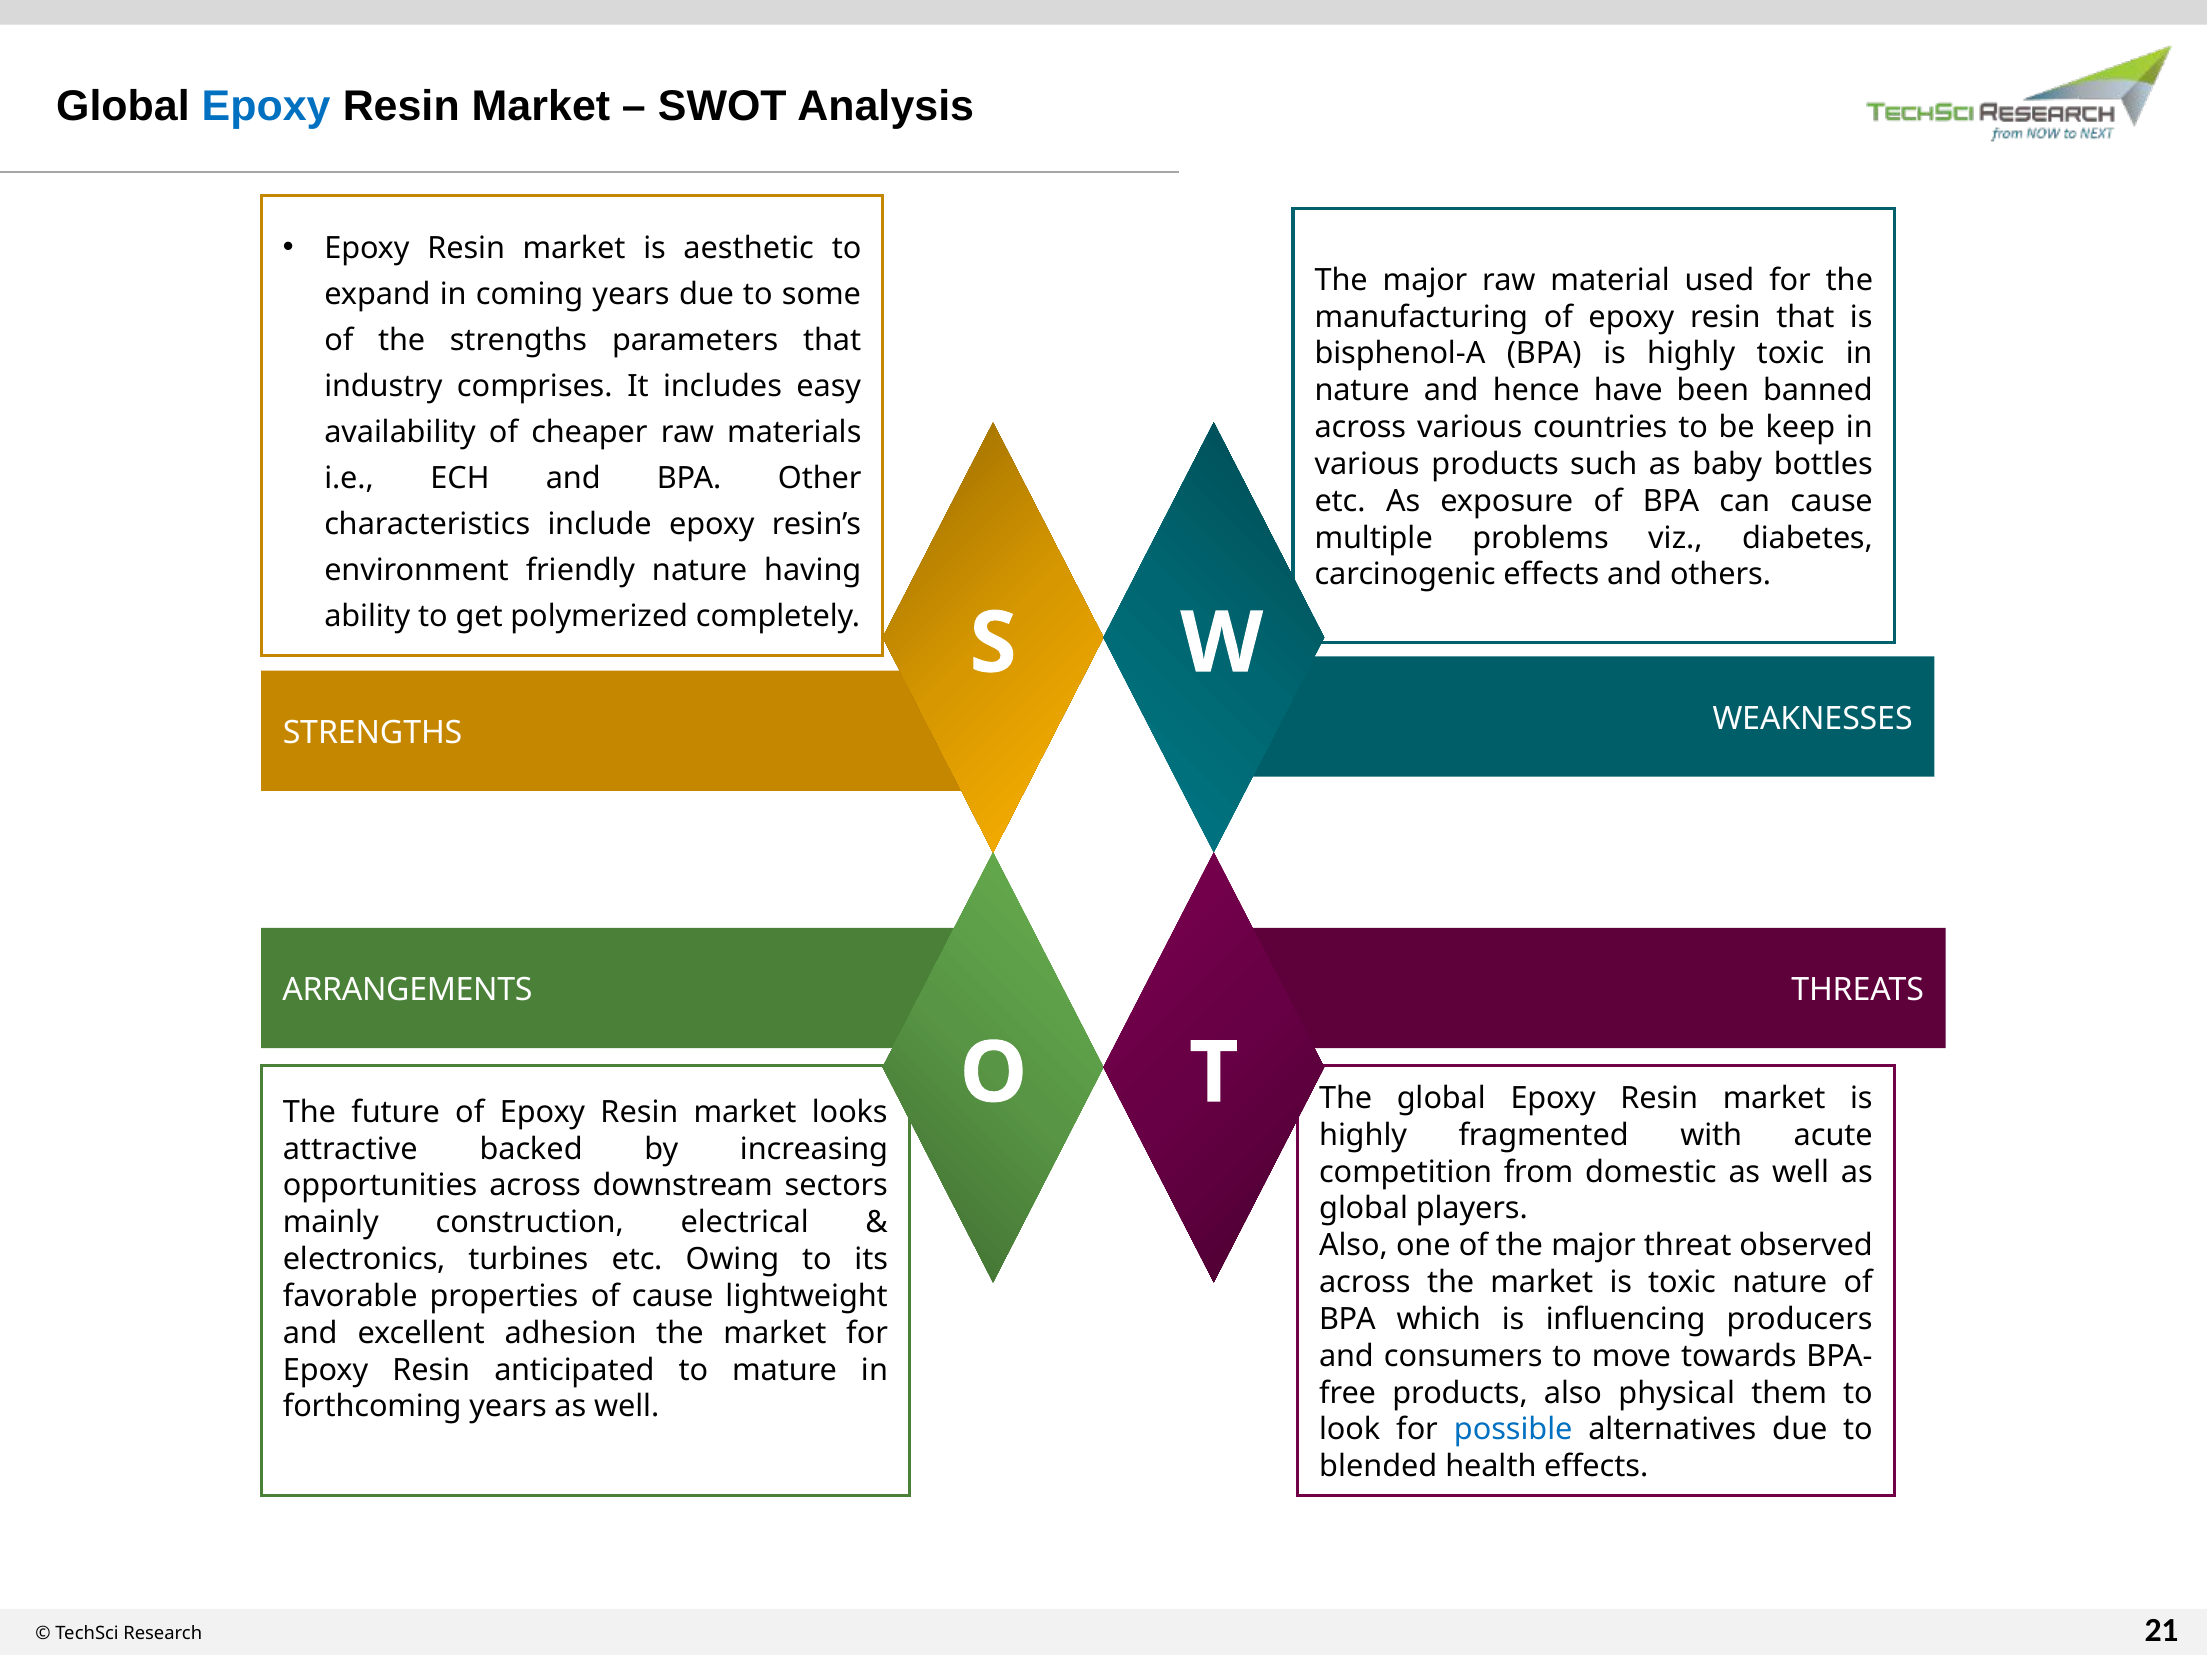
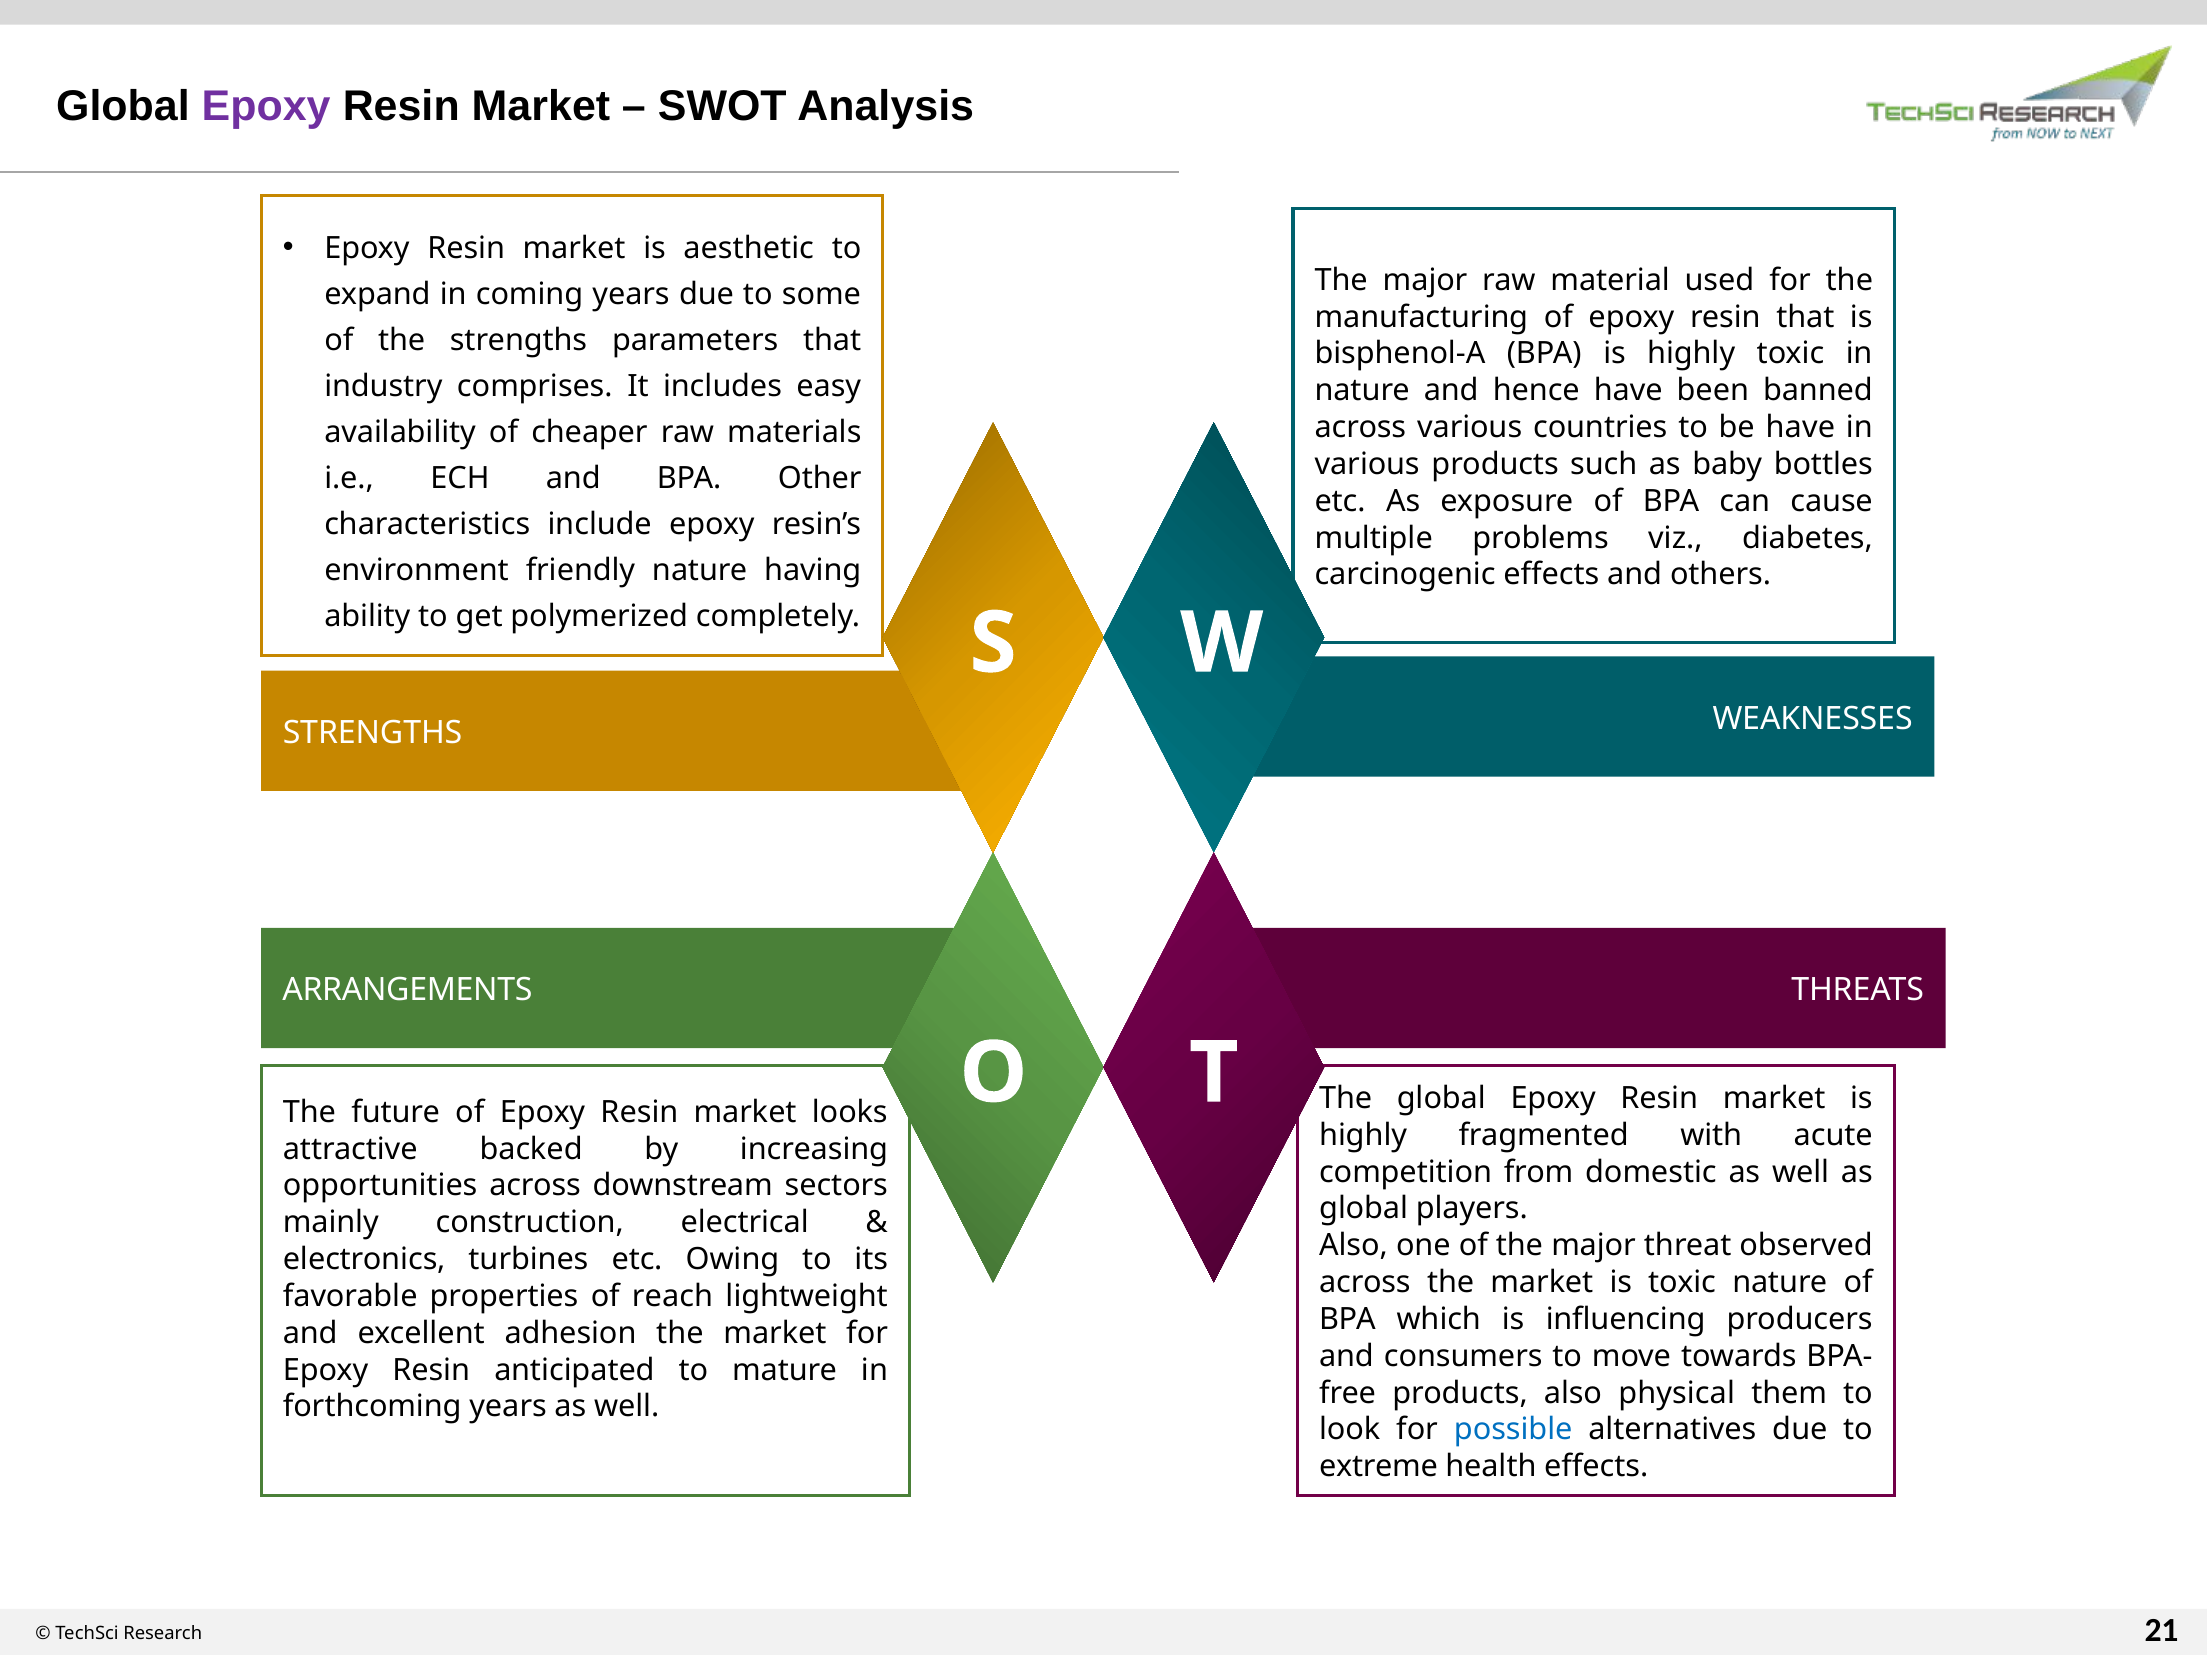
Epoxy at (266, 106) colour: blue -> purple
be keep: keep -> have
of cause: cause -> reach
blended: blended -> extreme
